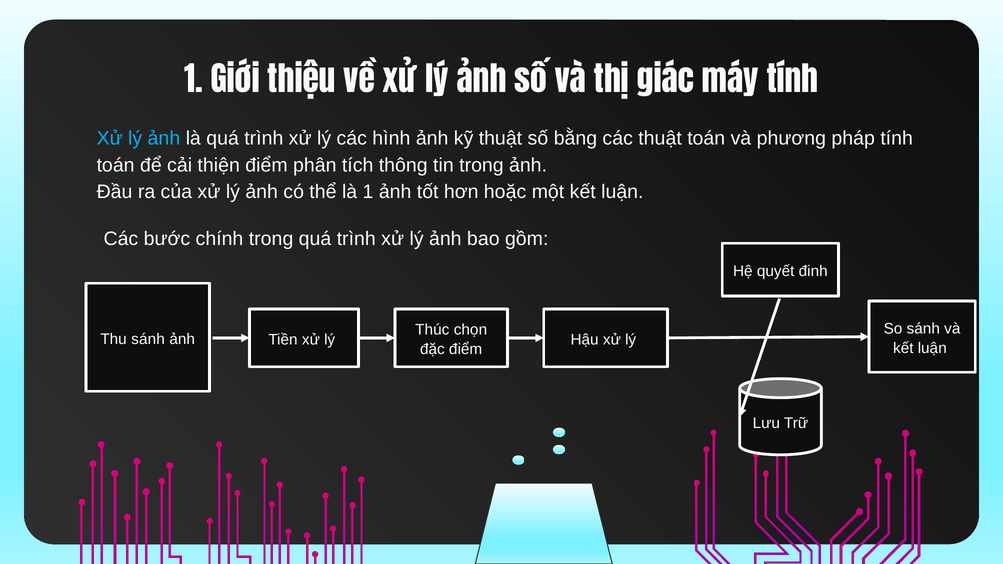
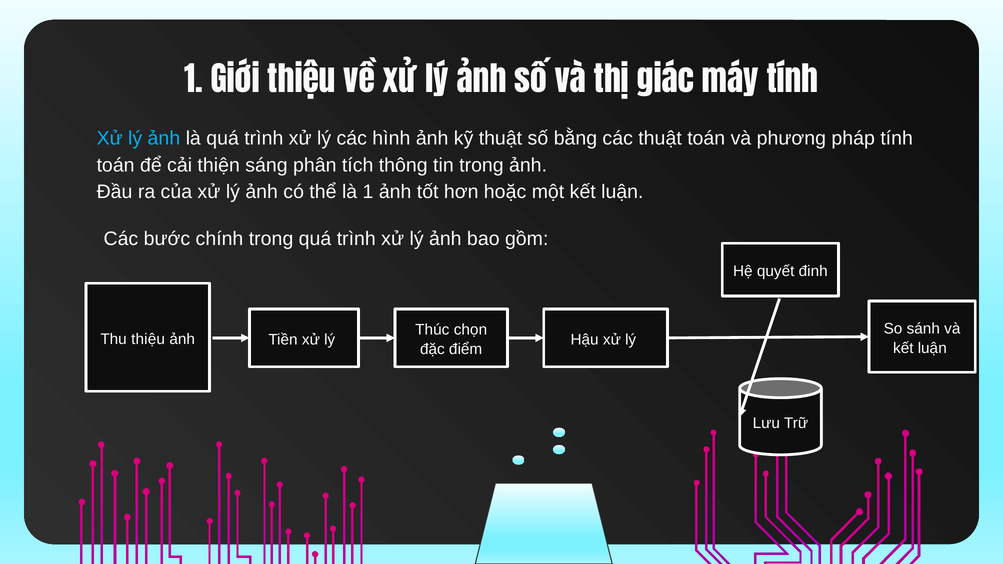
thiện điểm: điểm -> sáng
Thu sánh: sánh -> thiệu
